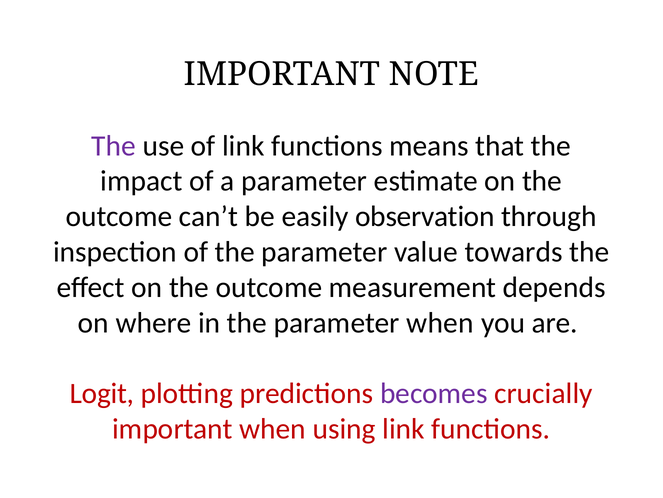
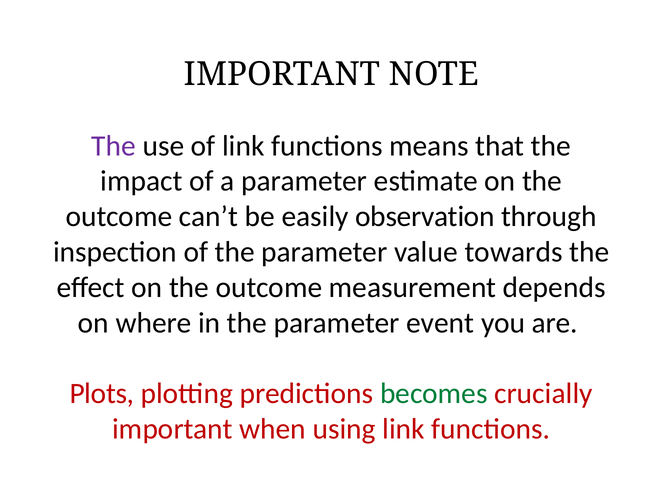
parameter when: when -> event
Logit: Logit -> Plots
becomes colour: purple -> green
